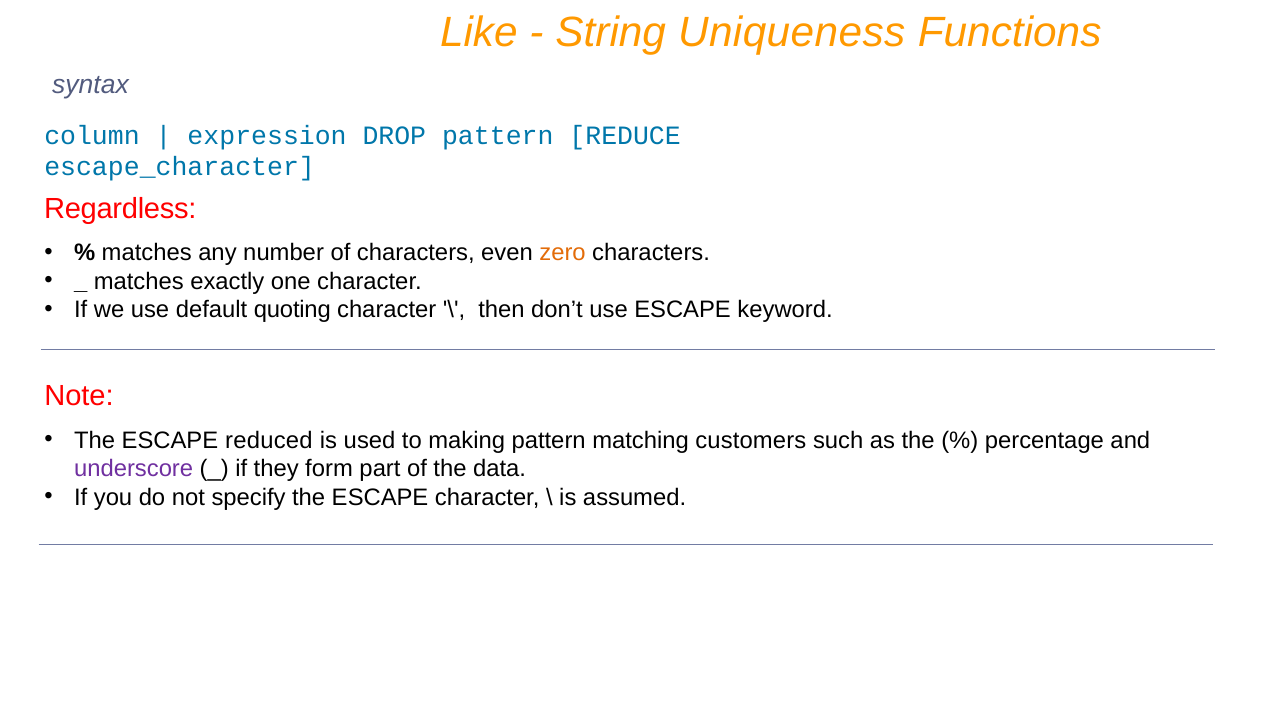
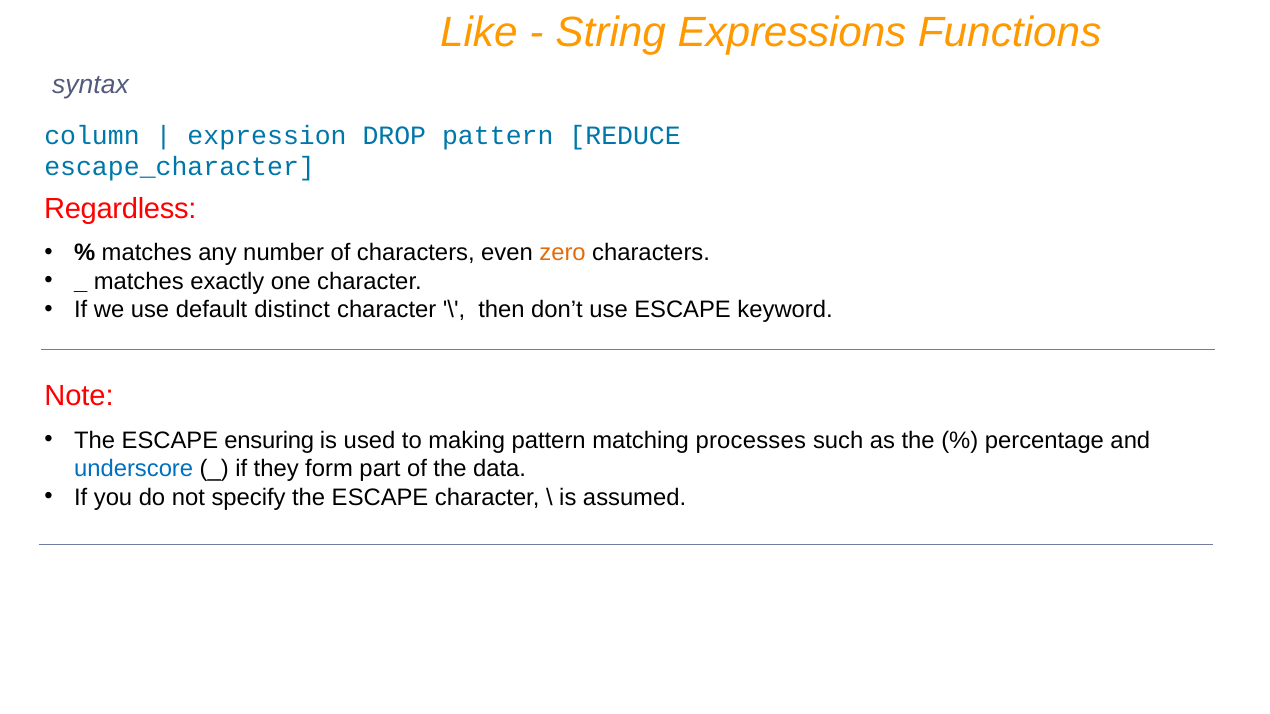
Uniqueness: Uniqueness -> Expressions
quoting: quoting -> distinct
reduced: reduced -> ensuring
customers: customers -> processes
underscore colour: purple -> blue
